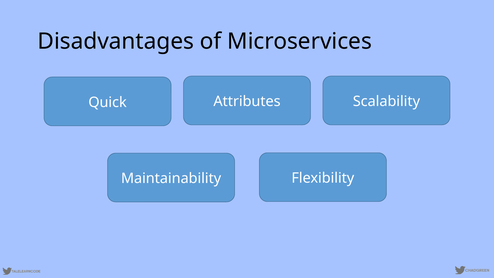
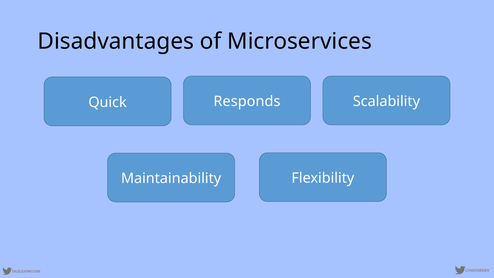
Attributes: Attributes -> Responds
